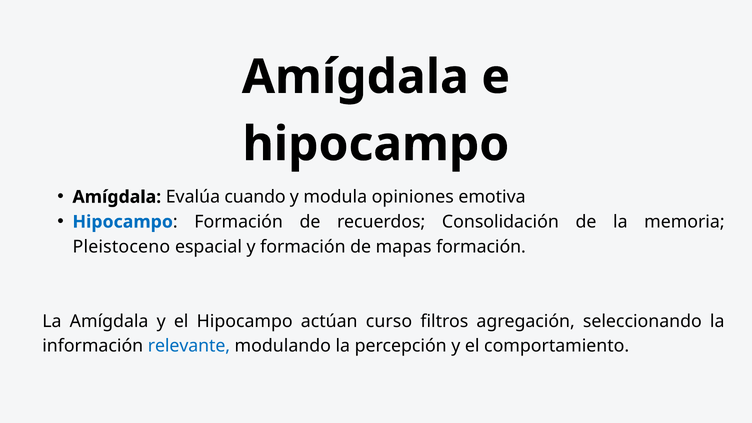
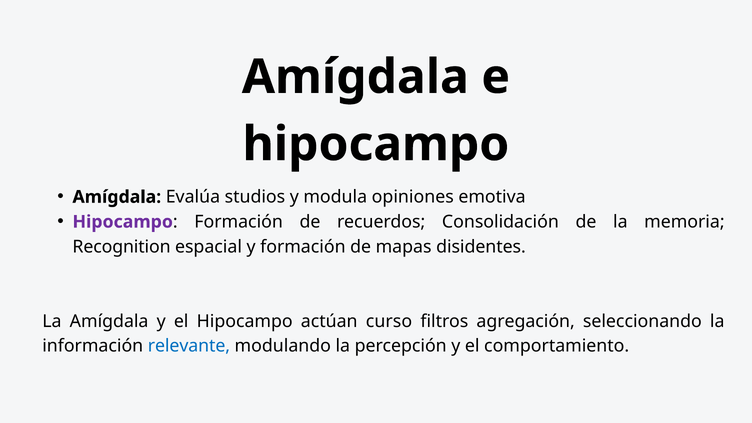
cuando: cuando -> studios
Hipocampo at (123, 222) colour: blue -> purple
Pleistoceno: Pleistoceno -> Recognition
mapas formación: formación -> disidentes
